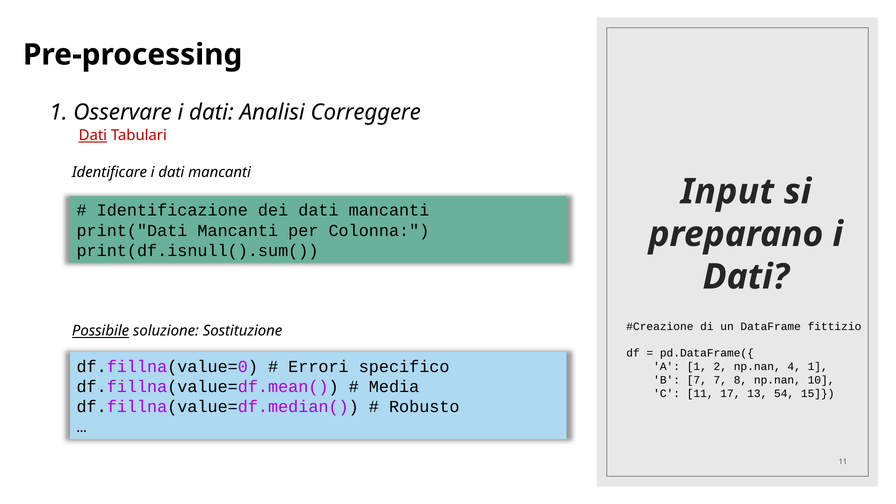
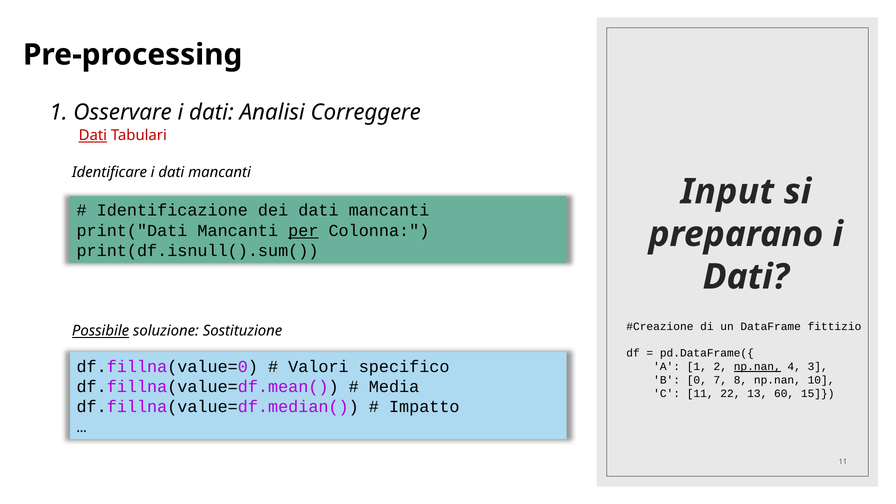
per underline: none -> present
Errori: Errori -> Valori
np.nan at (757, 367) underline: none -> present
4 1: 1 -> 3
B 7: 7 -> 0
17: 17 -> 22
54: 54 -> 60
Robusto: Robusto -> Impatto
